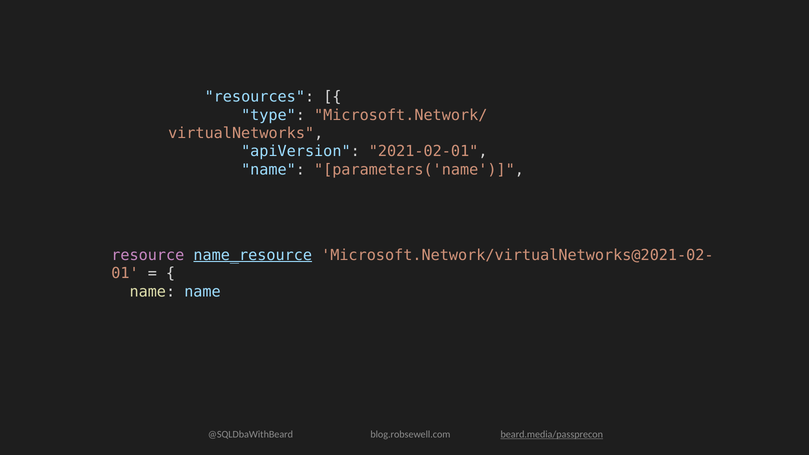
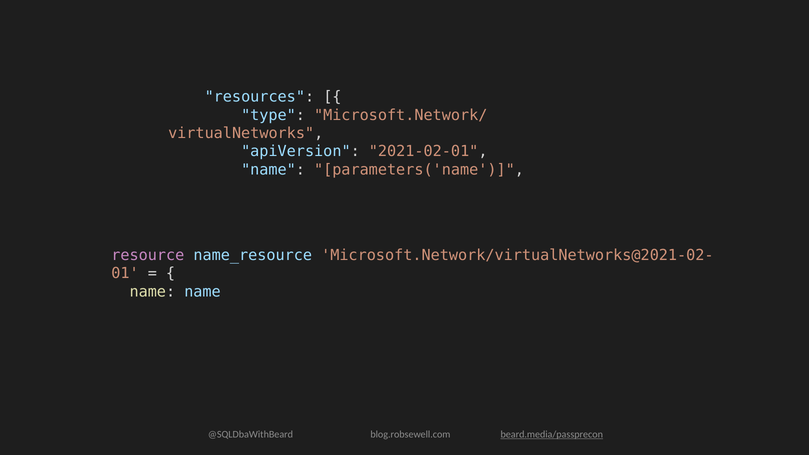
name_resource underline: present -> none
